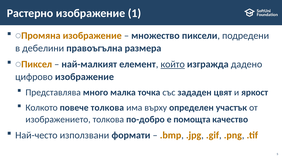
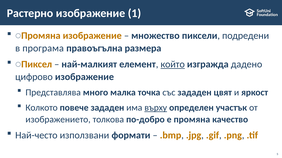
дебелини: дебелини -> програма
повече толкова: толкова -> зададен
върху underline: none -> present
е помощта: помощта -> промяна
